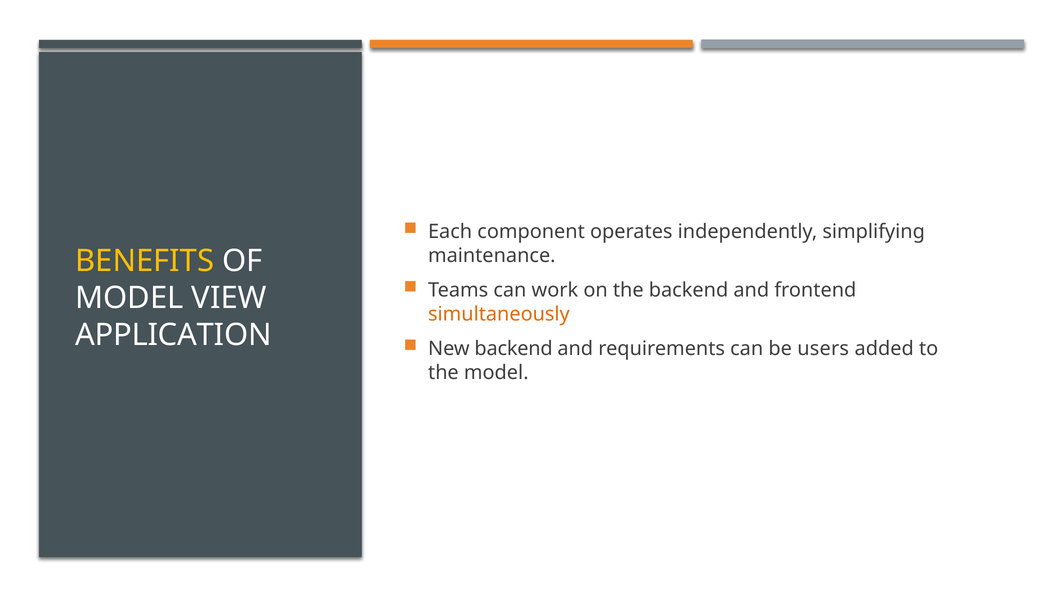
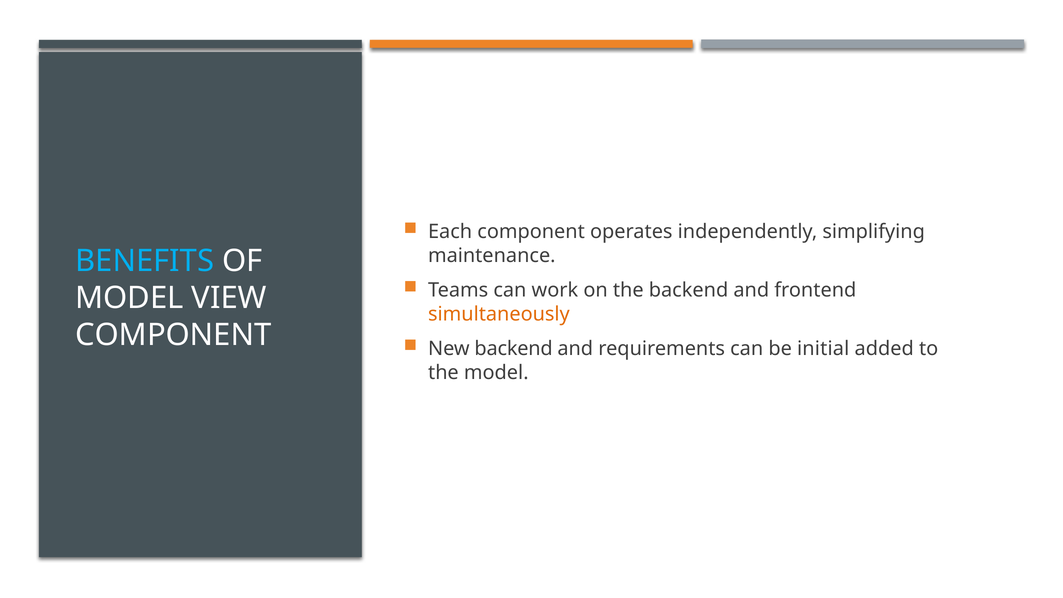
BENEFITS colour: yellow -> light blue
APPLICATION at (173, 335): APPLICATION -> COMPONENT
users: users -> initial
